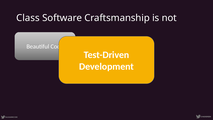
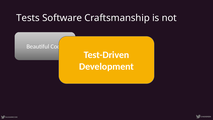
Class: Class -> Tests
